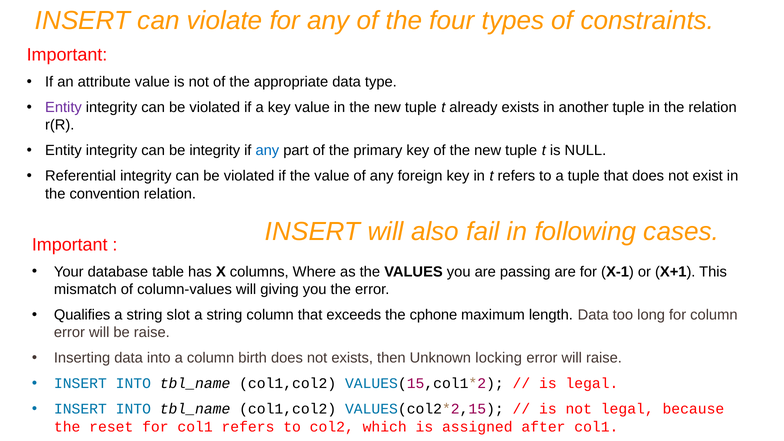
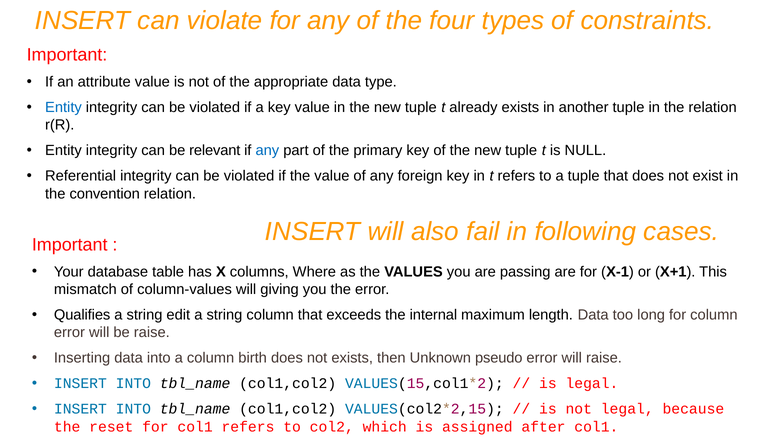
Entity at (63, 107) colour: purple -> blue
be integrity: integrity -> relevant
slot: slot -> edit
cphone: cphone -> internal
locking: locking -> pseudo
